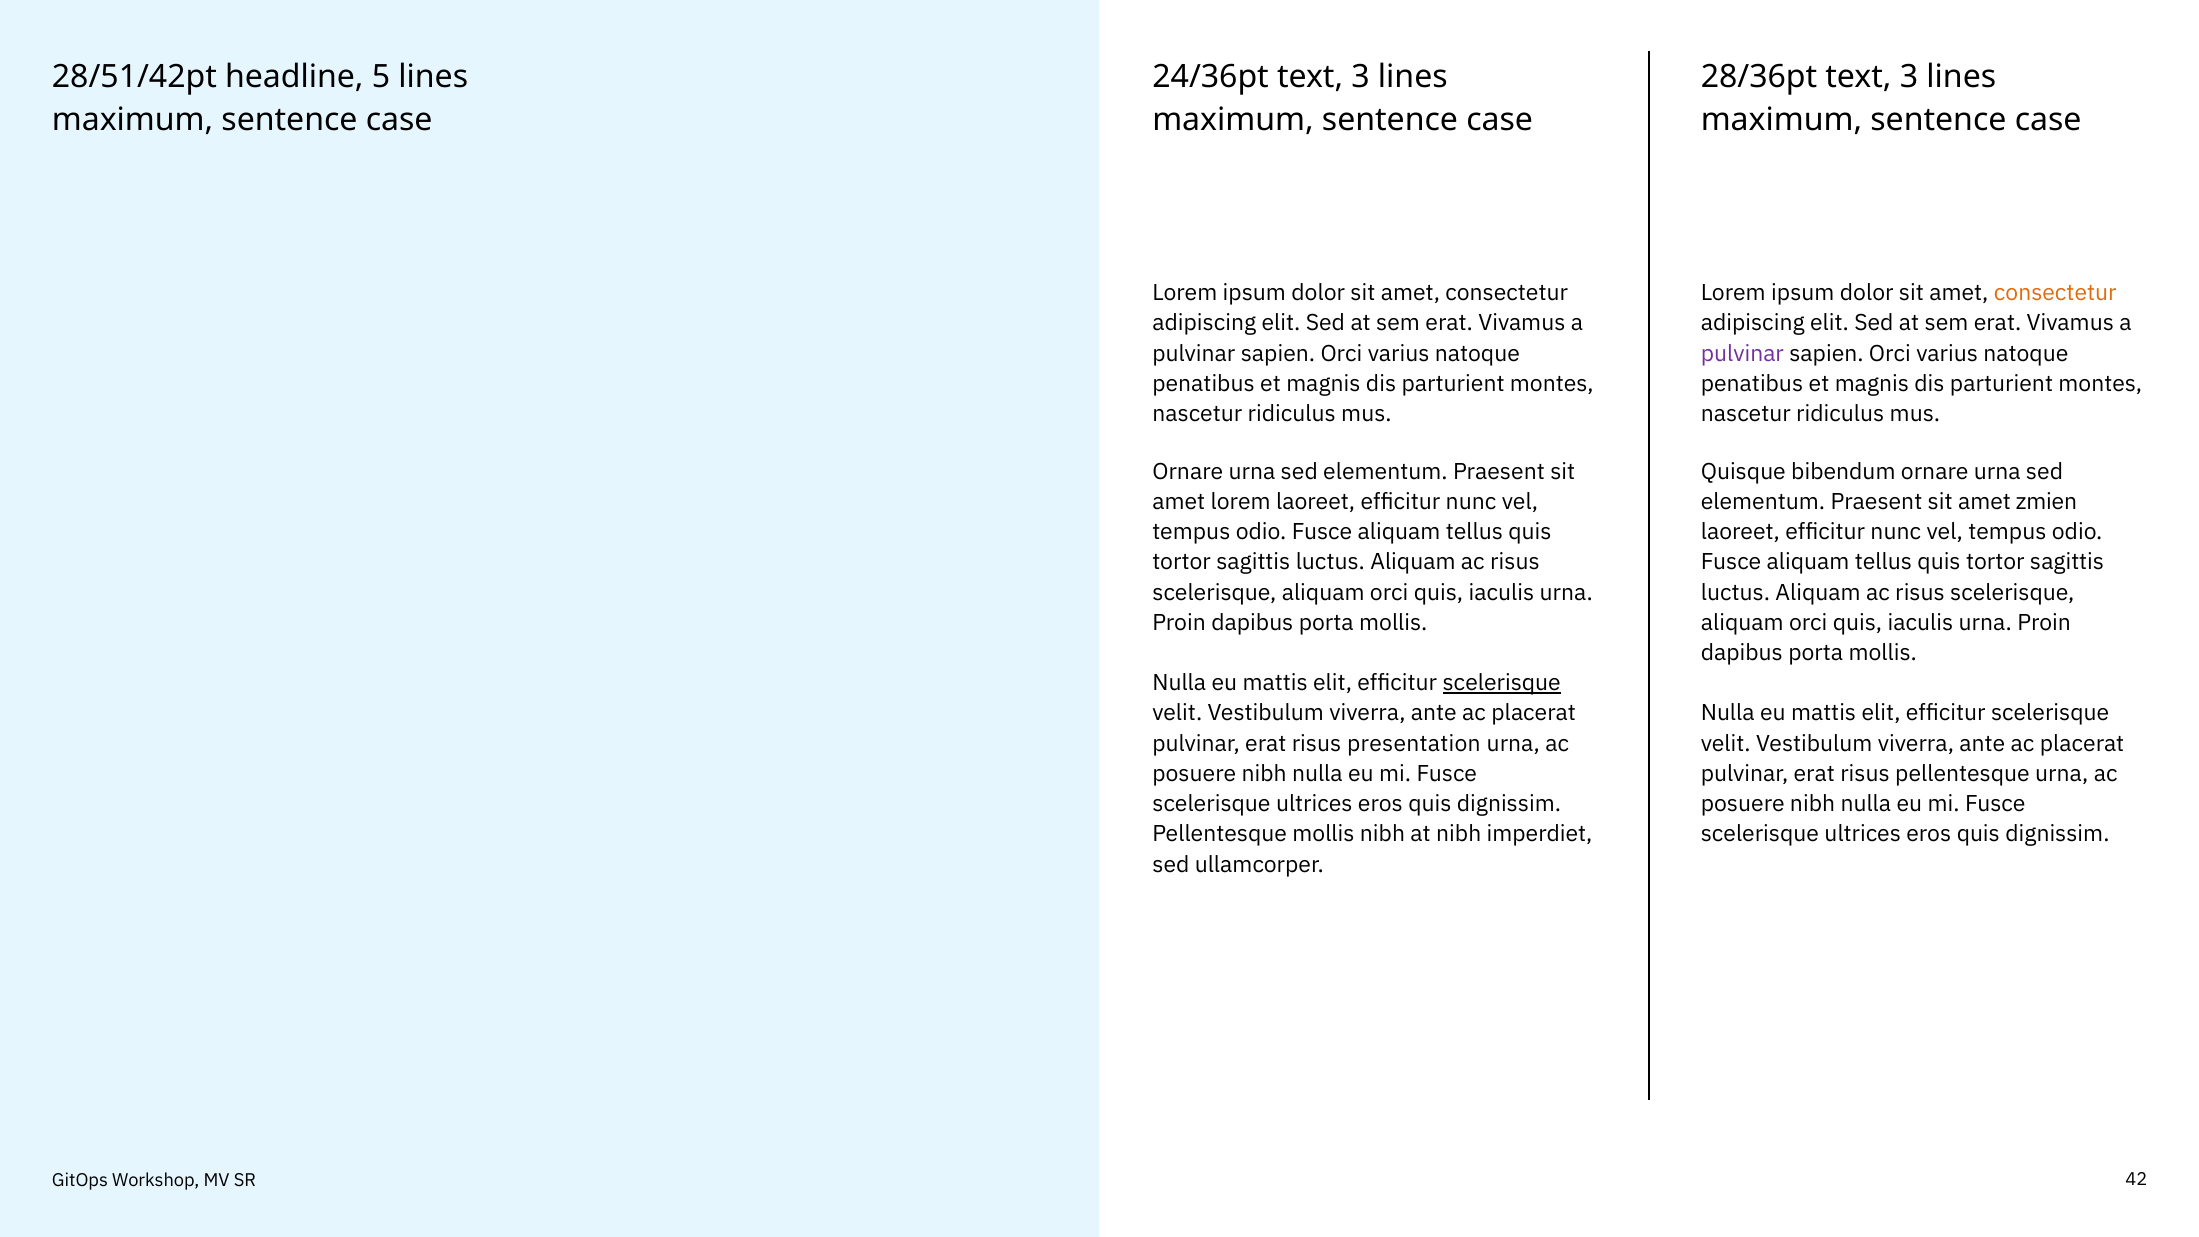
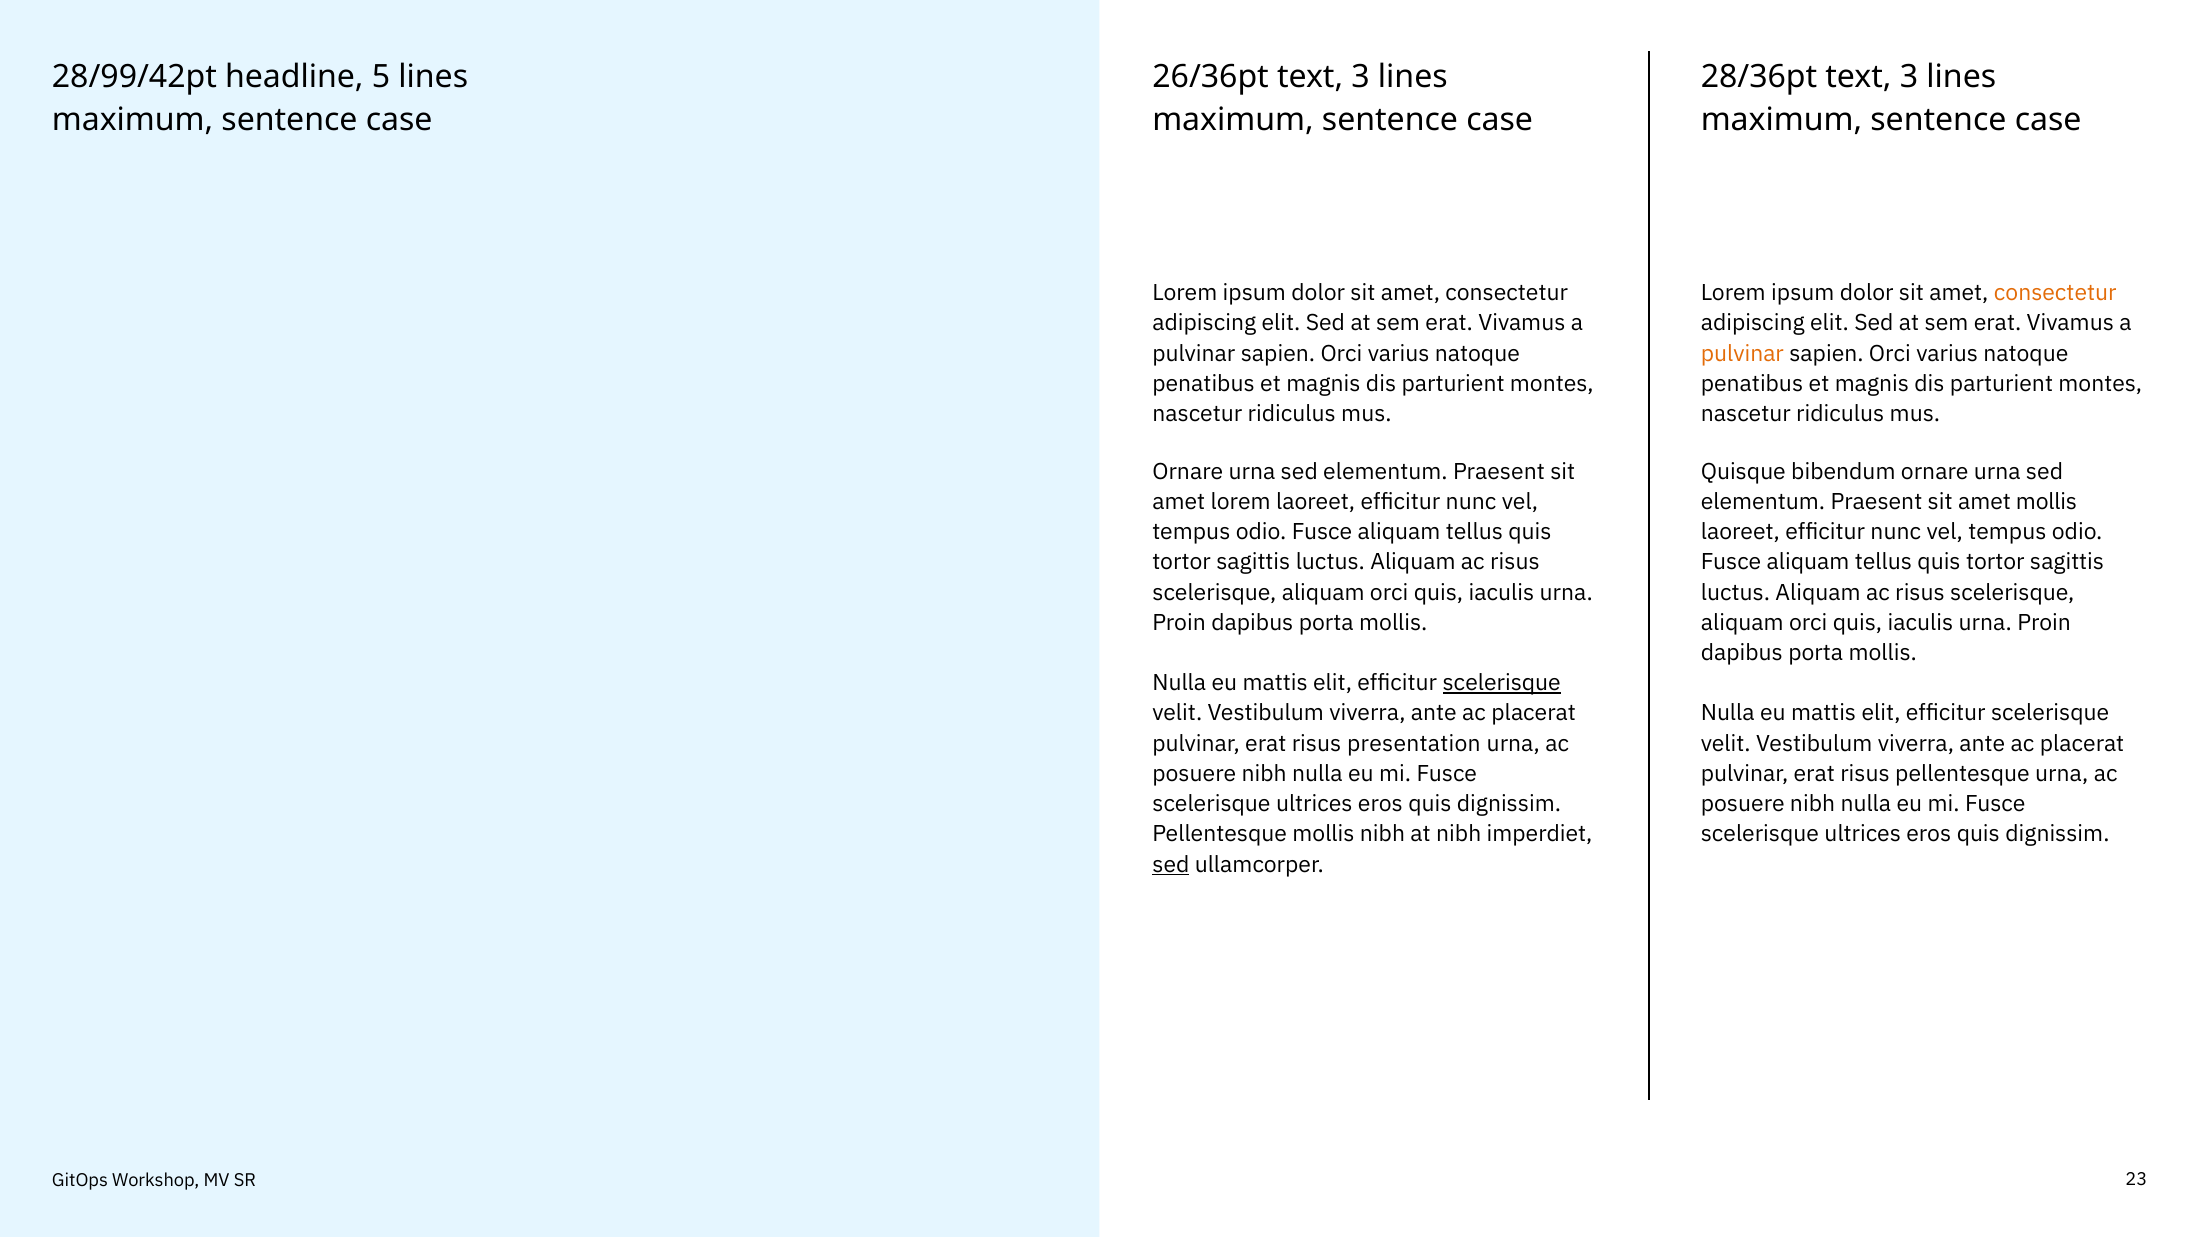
28/51/42pt: 28/51/42pt -> 28/99/42pt
24/36pt: 24/36pt -> 26/36pt
pulvinar at (1742, 353) colour: purple -> orange
amet zmien: zmien -> mollis
sed at (1171, 864) underline: none -> present
42: 42 -> 23
